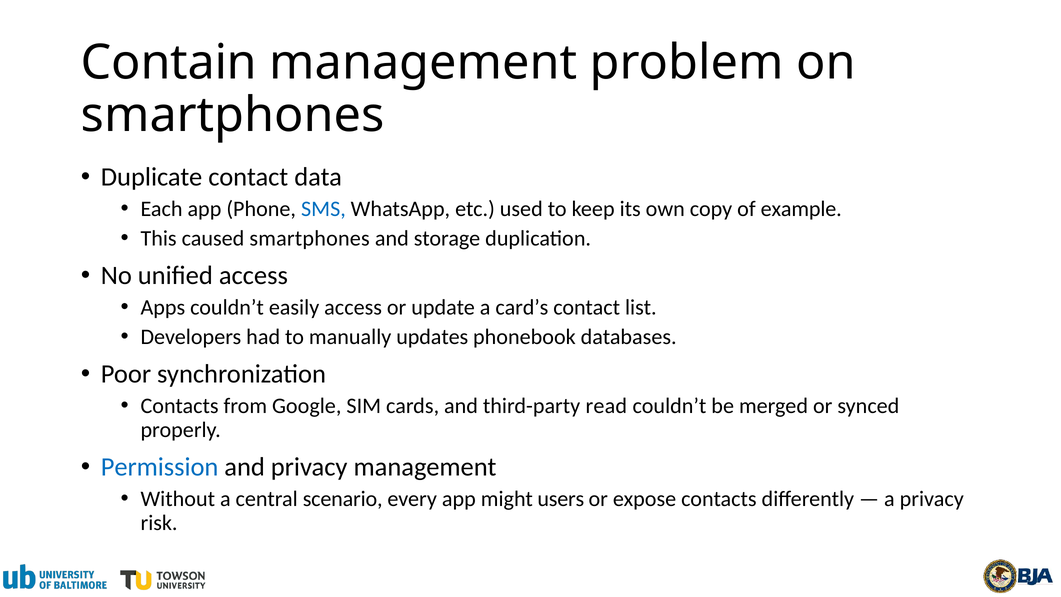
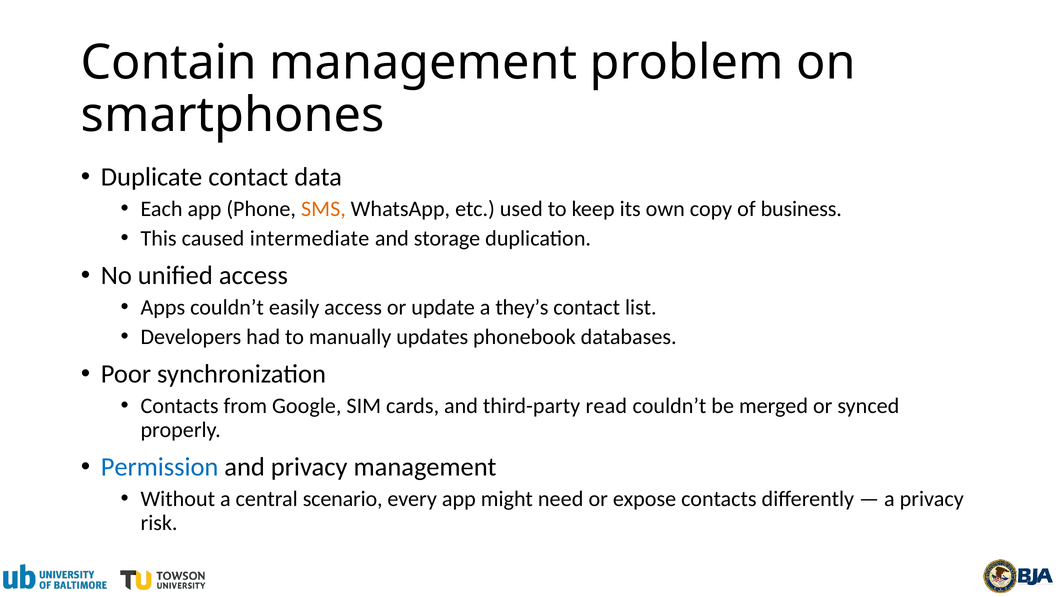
SMS colour: blue -> orange
example: example -> business
caused smartphones: smartphones -> intermediate
card’s: card’s -> they’s
users: users -> need
